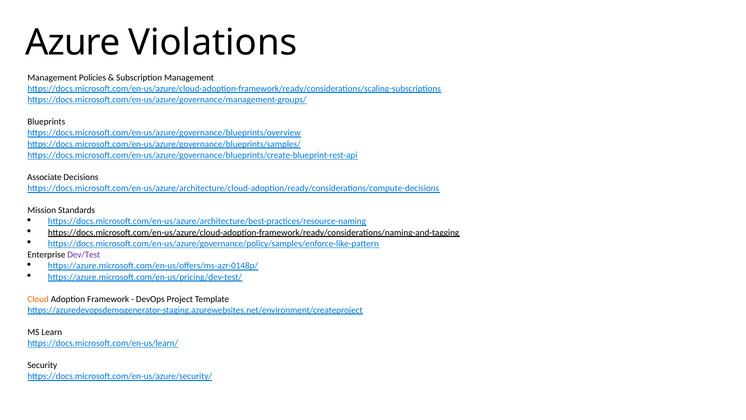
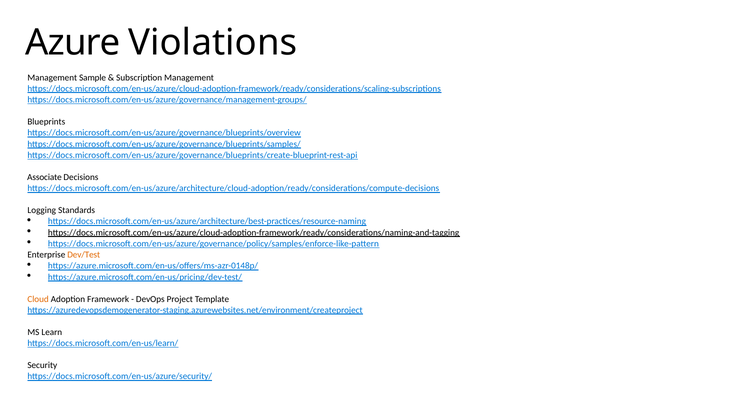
Policies: Policies -> Sample
Mission: Mission -> Logging
Dev/Test colour: purple -> orange
